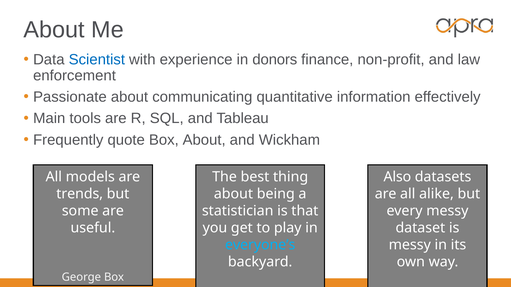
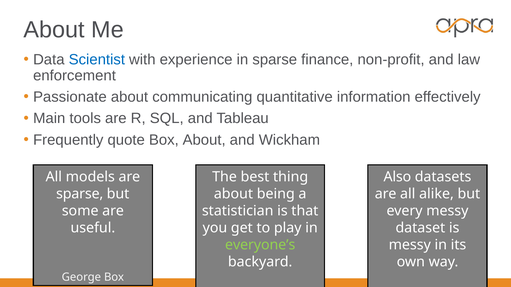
in donors: donors -> sparse
trends at (80, 194): trends -> sparse
everyone’s colour: light blue -> light green
